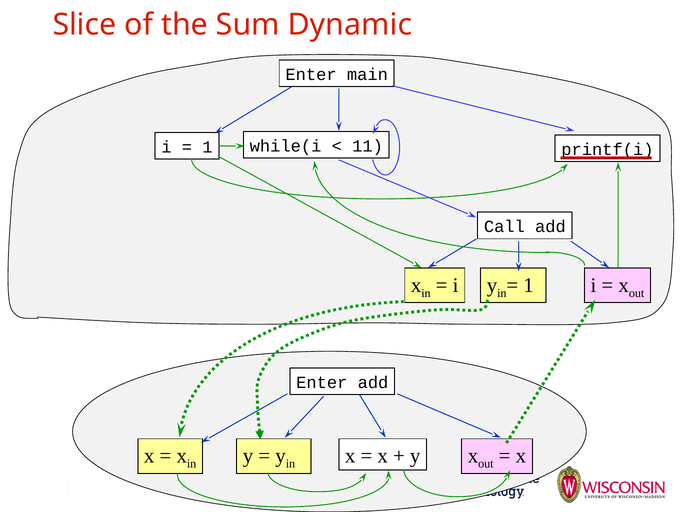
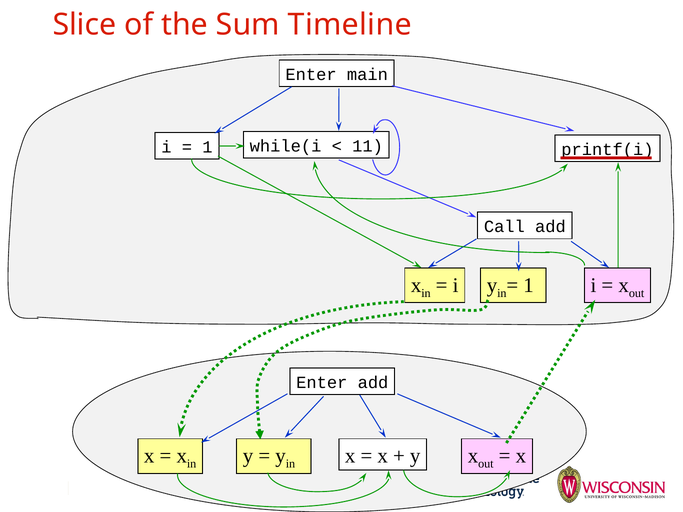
Dynamic: Dynamic -> Timeline
